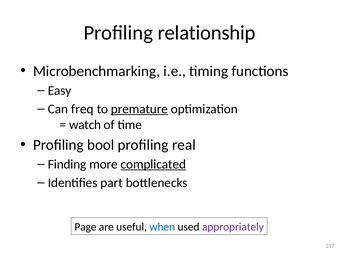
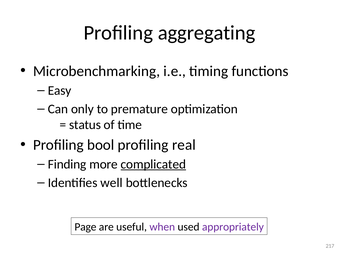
relationship: relationship -> aggregating
freq: freq -> only
premature underline: present -> none
watch: watch -> status
part: part -> well
when colour: blue -> purple
